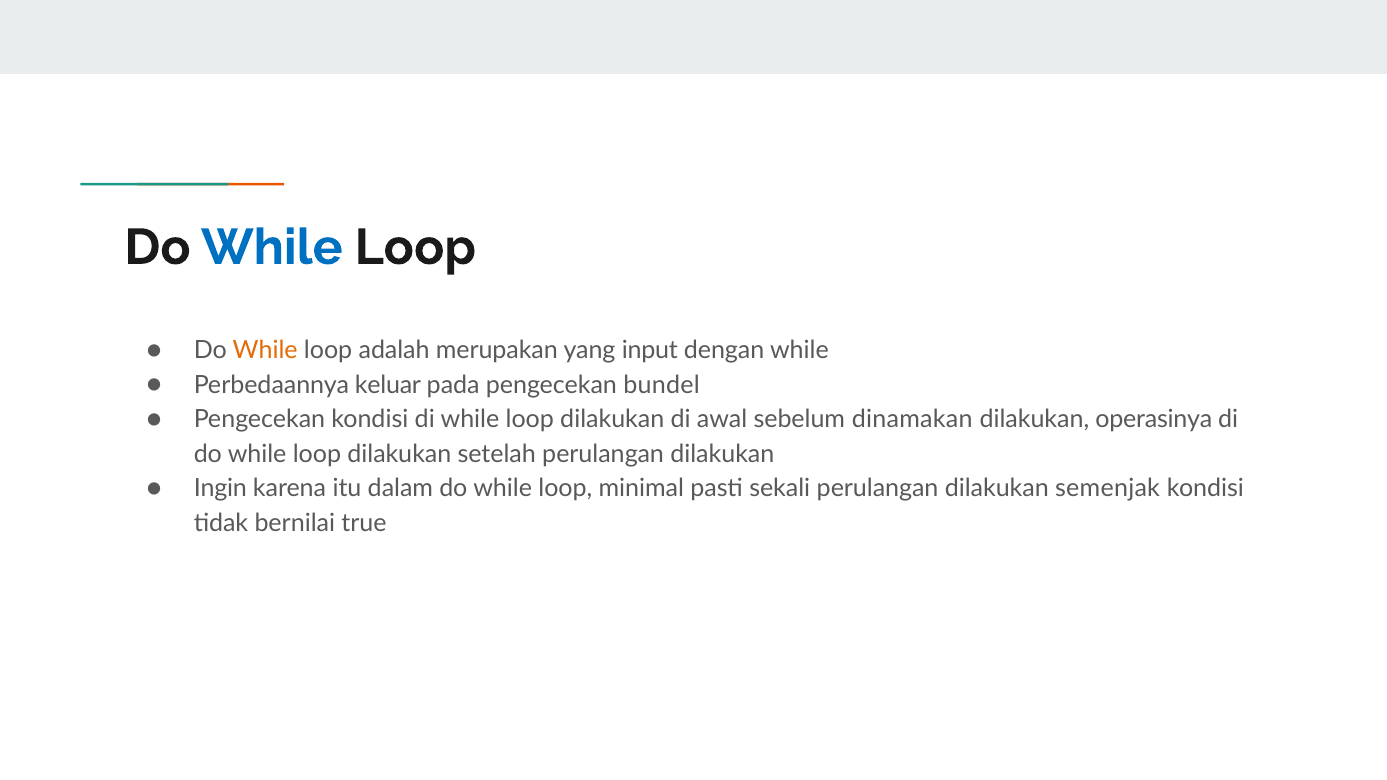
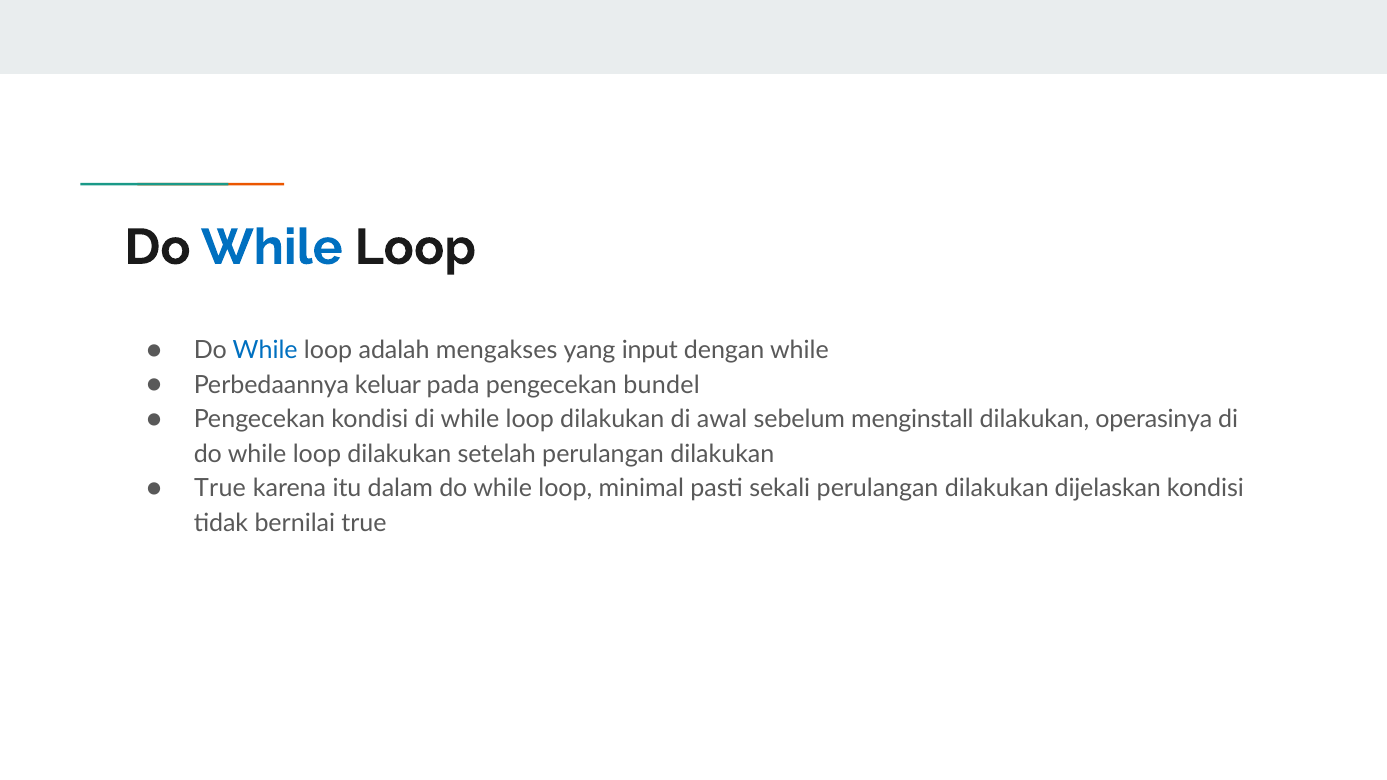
While at (265, 350) colour: orange -> blue
merupakan: merupakan -> mengakses
dinamakan: dinamakan -> menginstall
Ingin at (220, 489): Ingin -> True
semenjak: semenjak -> dijelaskan
